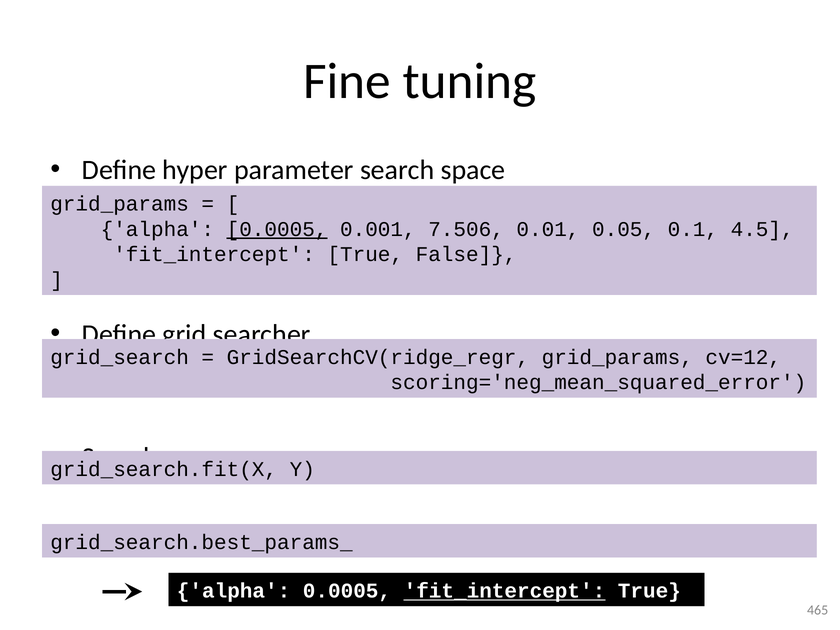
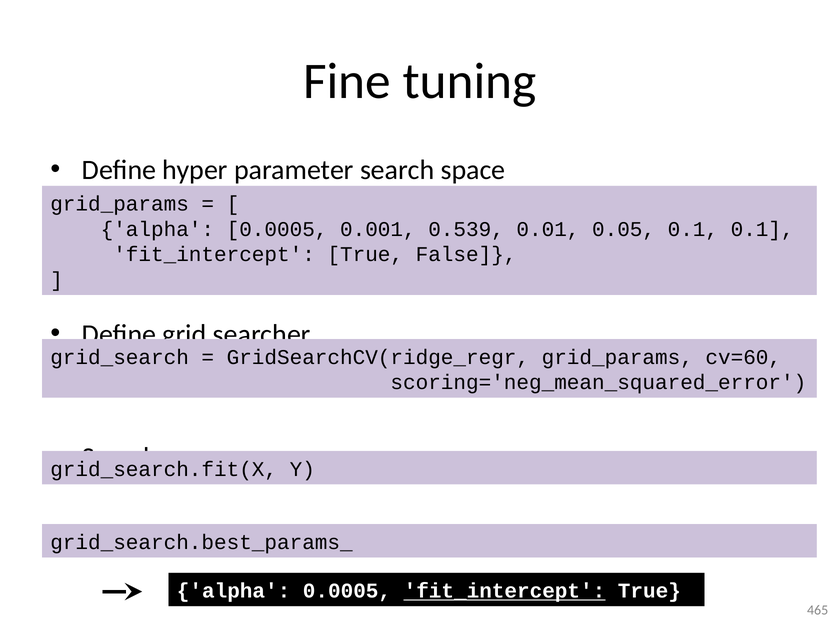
0.0005 at (277, 229) underline: present -> none
7.506: 7.506 -> 0.539
0.1 4.5: 4.5 -> 0.1
cv=12: cv=12 -> cv=60
